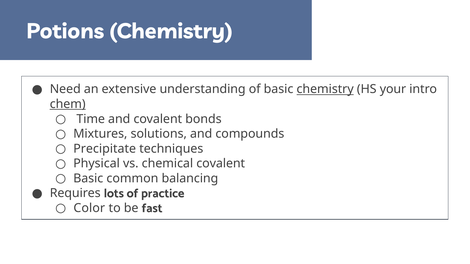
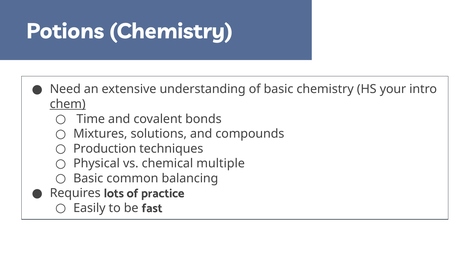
chemistry at (325, 89) underline: present -> none
Precipitate: Precipitate -> Production
chemical covalent: covalent -> multiple
Color: Color -> Easily
